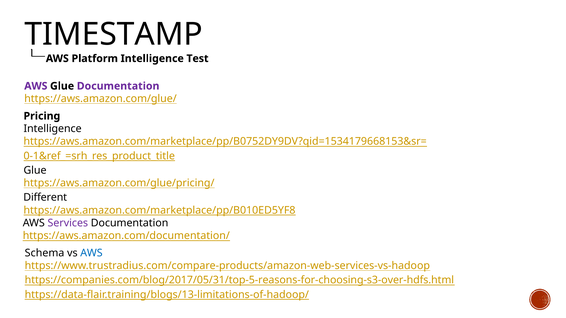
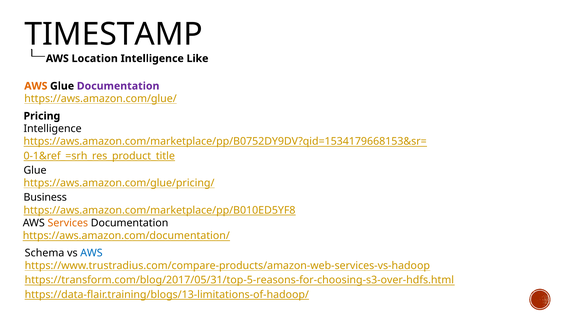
Platform: Platform -> Location
Test: Test -> Like
AWS at (36, 86) colour: purple -> orange
Different: Different -> Business
Services colour: purple -> orange
https://companies.com/blog/2017/05/31/top-5-reasons-for-choosing-s3-over-hdfs.html: https://companies.com/blog/2017/05/31/top-5-reasons-for-choosing-s3-over-hdfs.html -> https://transform.com/blog/2017/05/31/top-5-reasons-for-choosing-s3-over-hdfs.html
